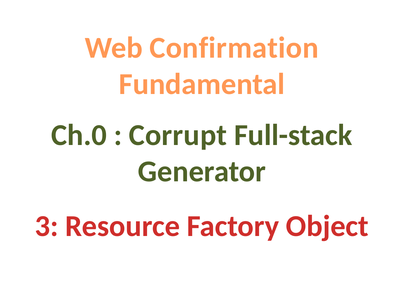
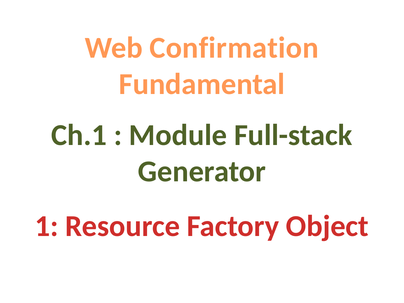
Ch.0: Ch.0 -> Ch.1
Corrupt: Corrupt -> Module
3: 3 -> 1
